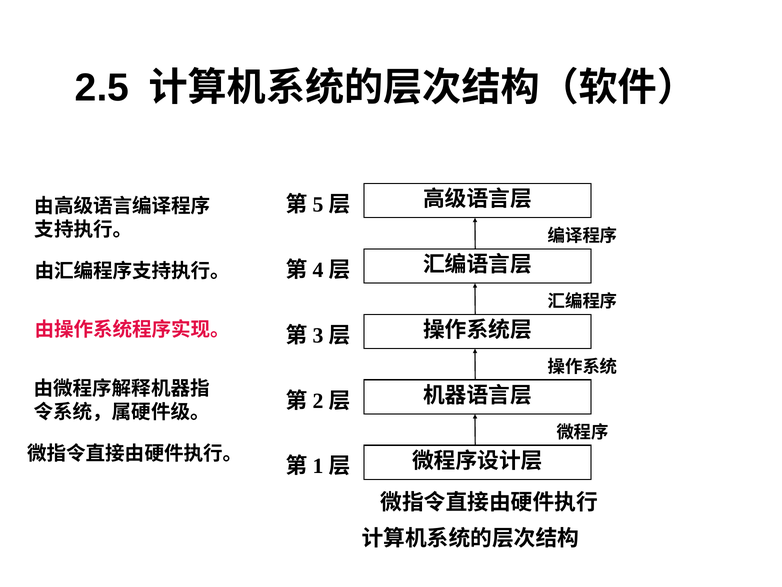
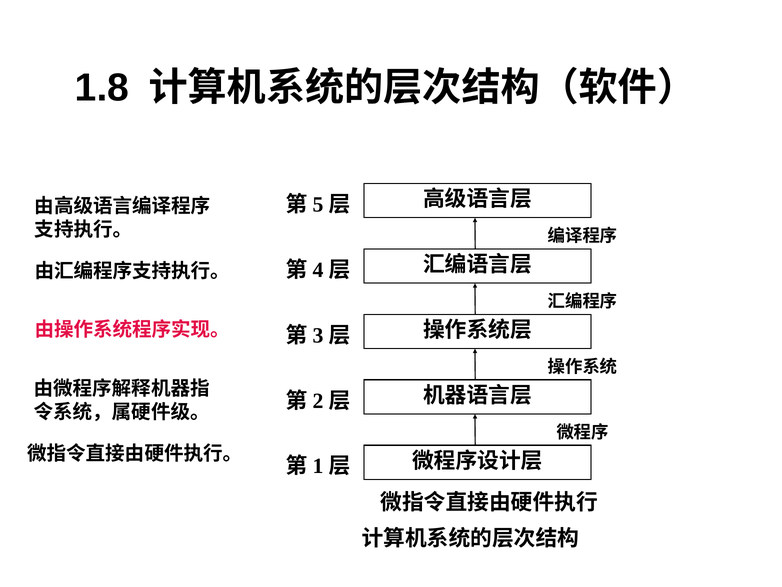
2.5: 2.5 -> 1.8
